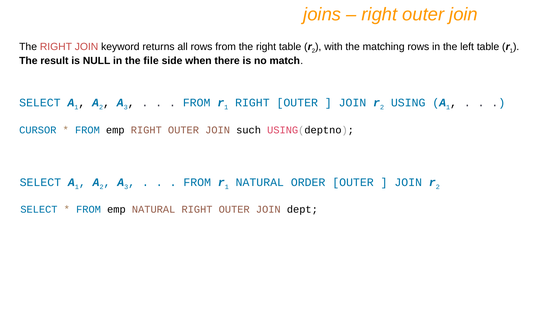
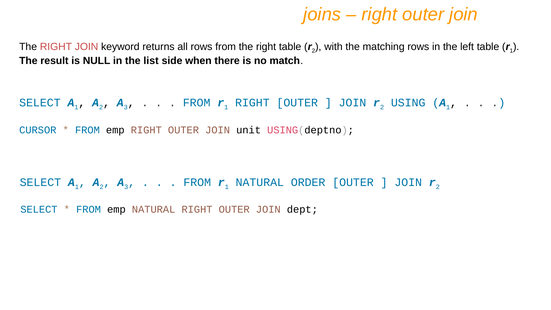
file: file -> list
such: such -> unit
